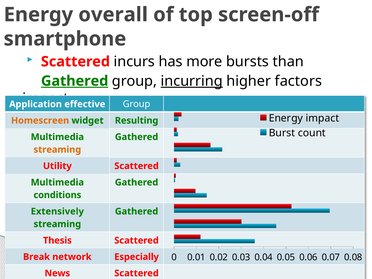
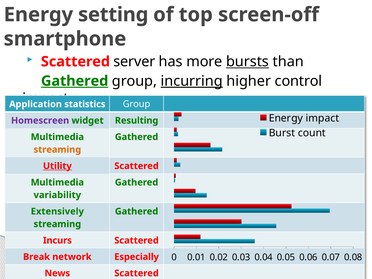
overall: overall -> setting
incurs: incurs -> server
bursts underline: none -> present
factors: factors -> control
effective: effective -> statistics
Homescreen colour: orange -> purple
Utility underline: none -> present
conditions: conditions -> variability
Thesis: Thesis -> Incurs
